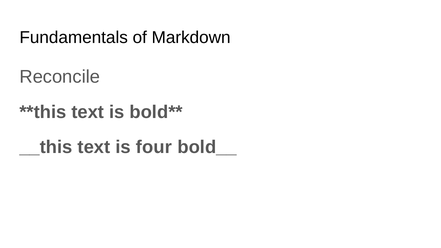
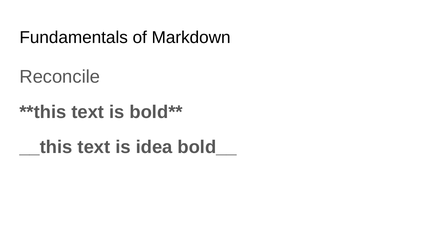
four: four -> idea
